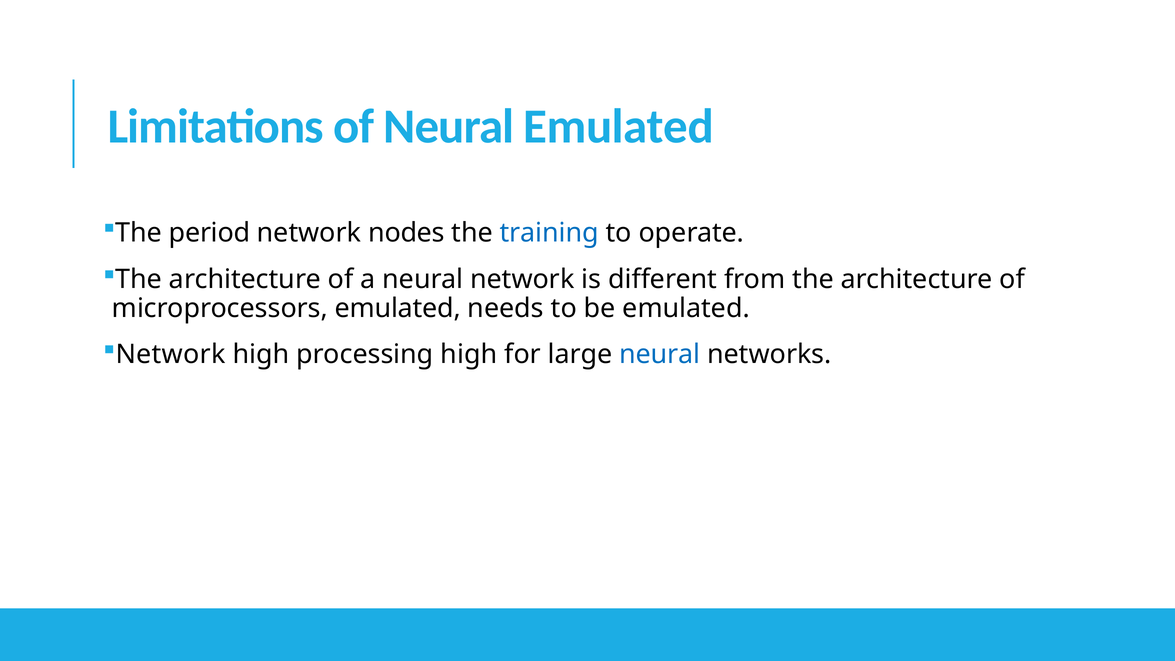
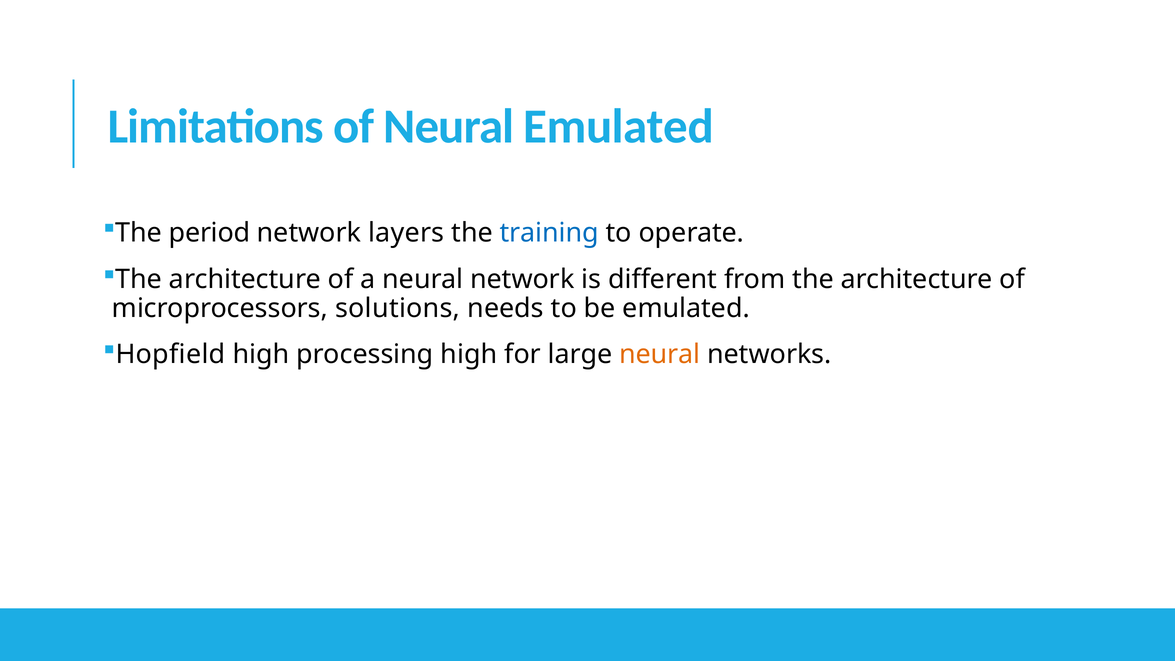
nodes: nodes -> layers
microprocessors emulated: emulated -> solutions
Network at (171, 354): Network -> Hopfield
neural at (660, 354) colour: blue -> orange
